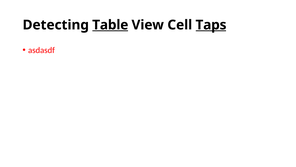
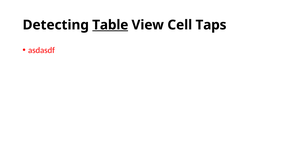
Taps underline: present -> none
